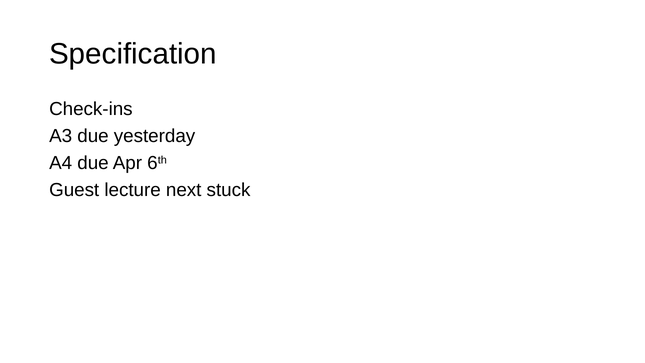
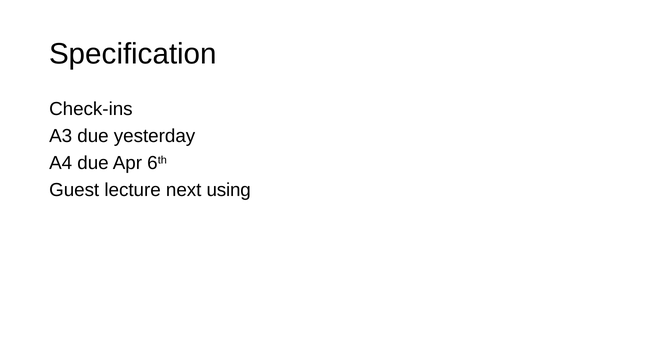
stuck: stuck -> using
